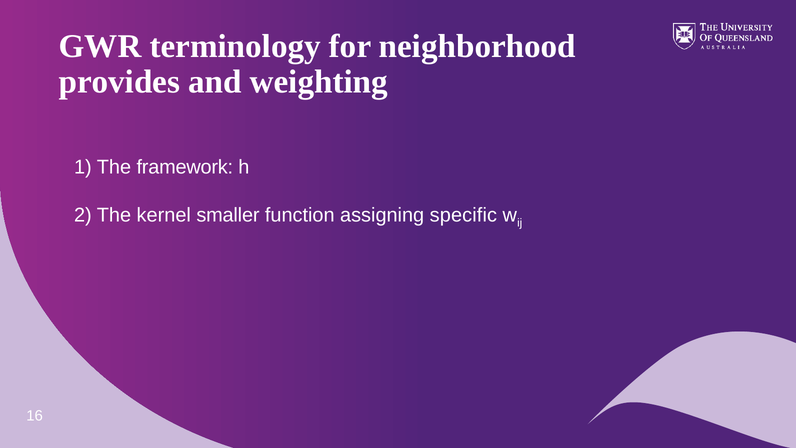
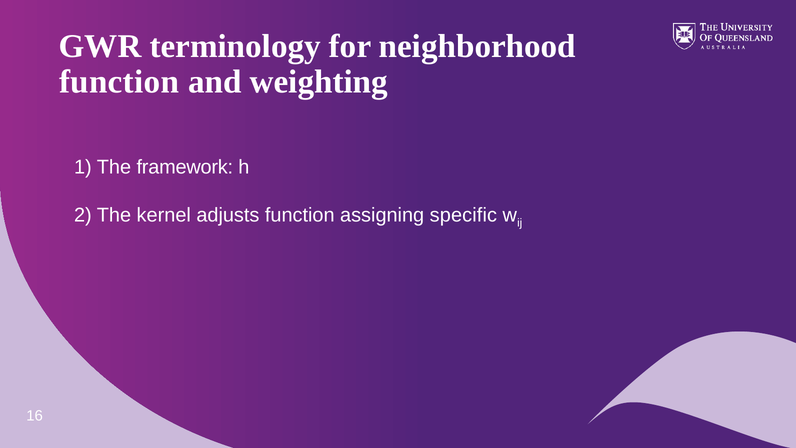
provides at (119, 82): provides -> function
smaller: smaller -> adjusts
